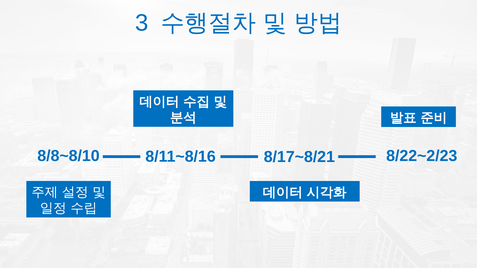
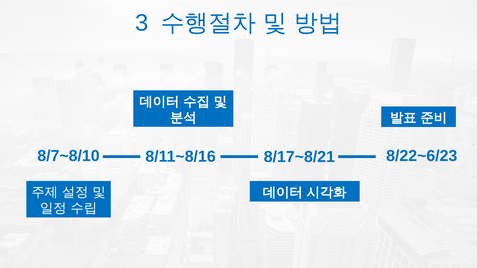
8/8~8/10: 8/8~8/10 -> 8/7~8/10
8/22~2/23: 8/22~2/23 -> 8/22~6/23
